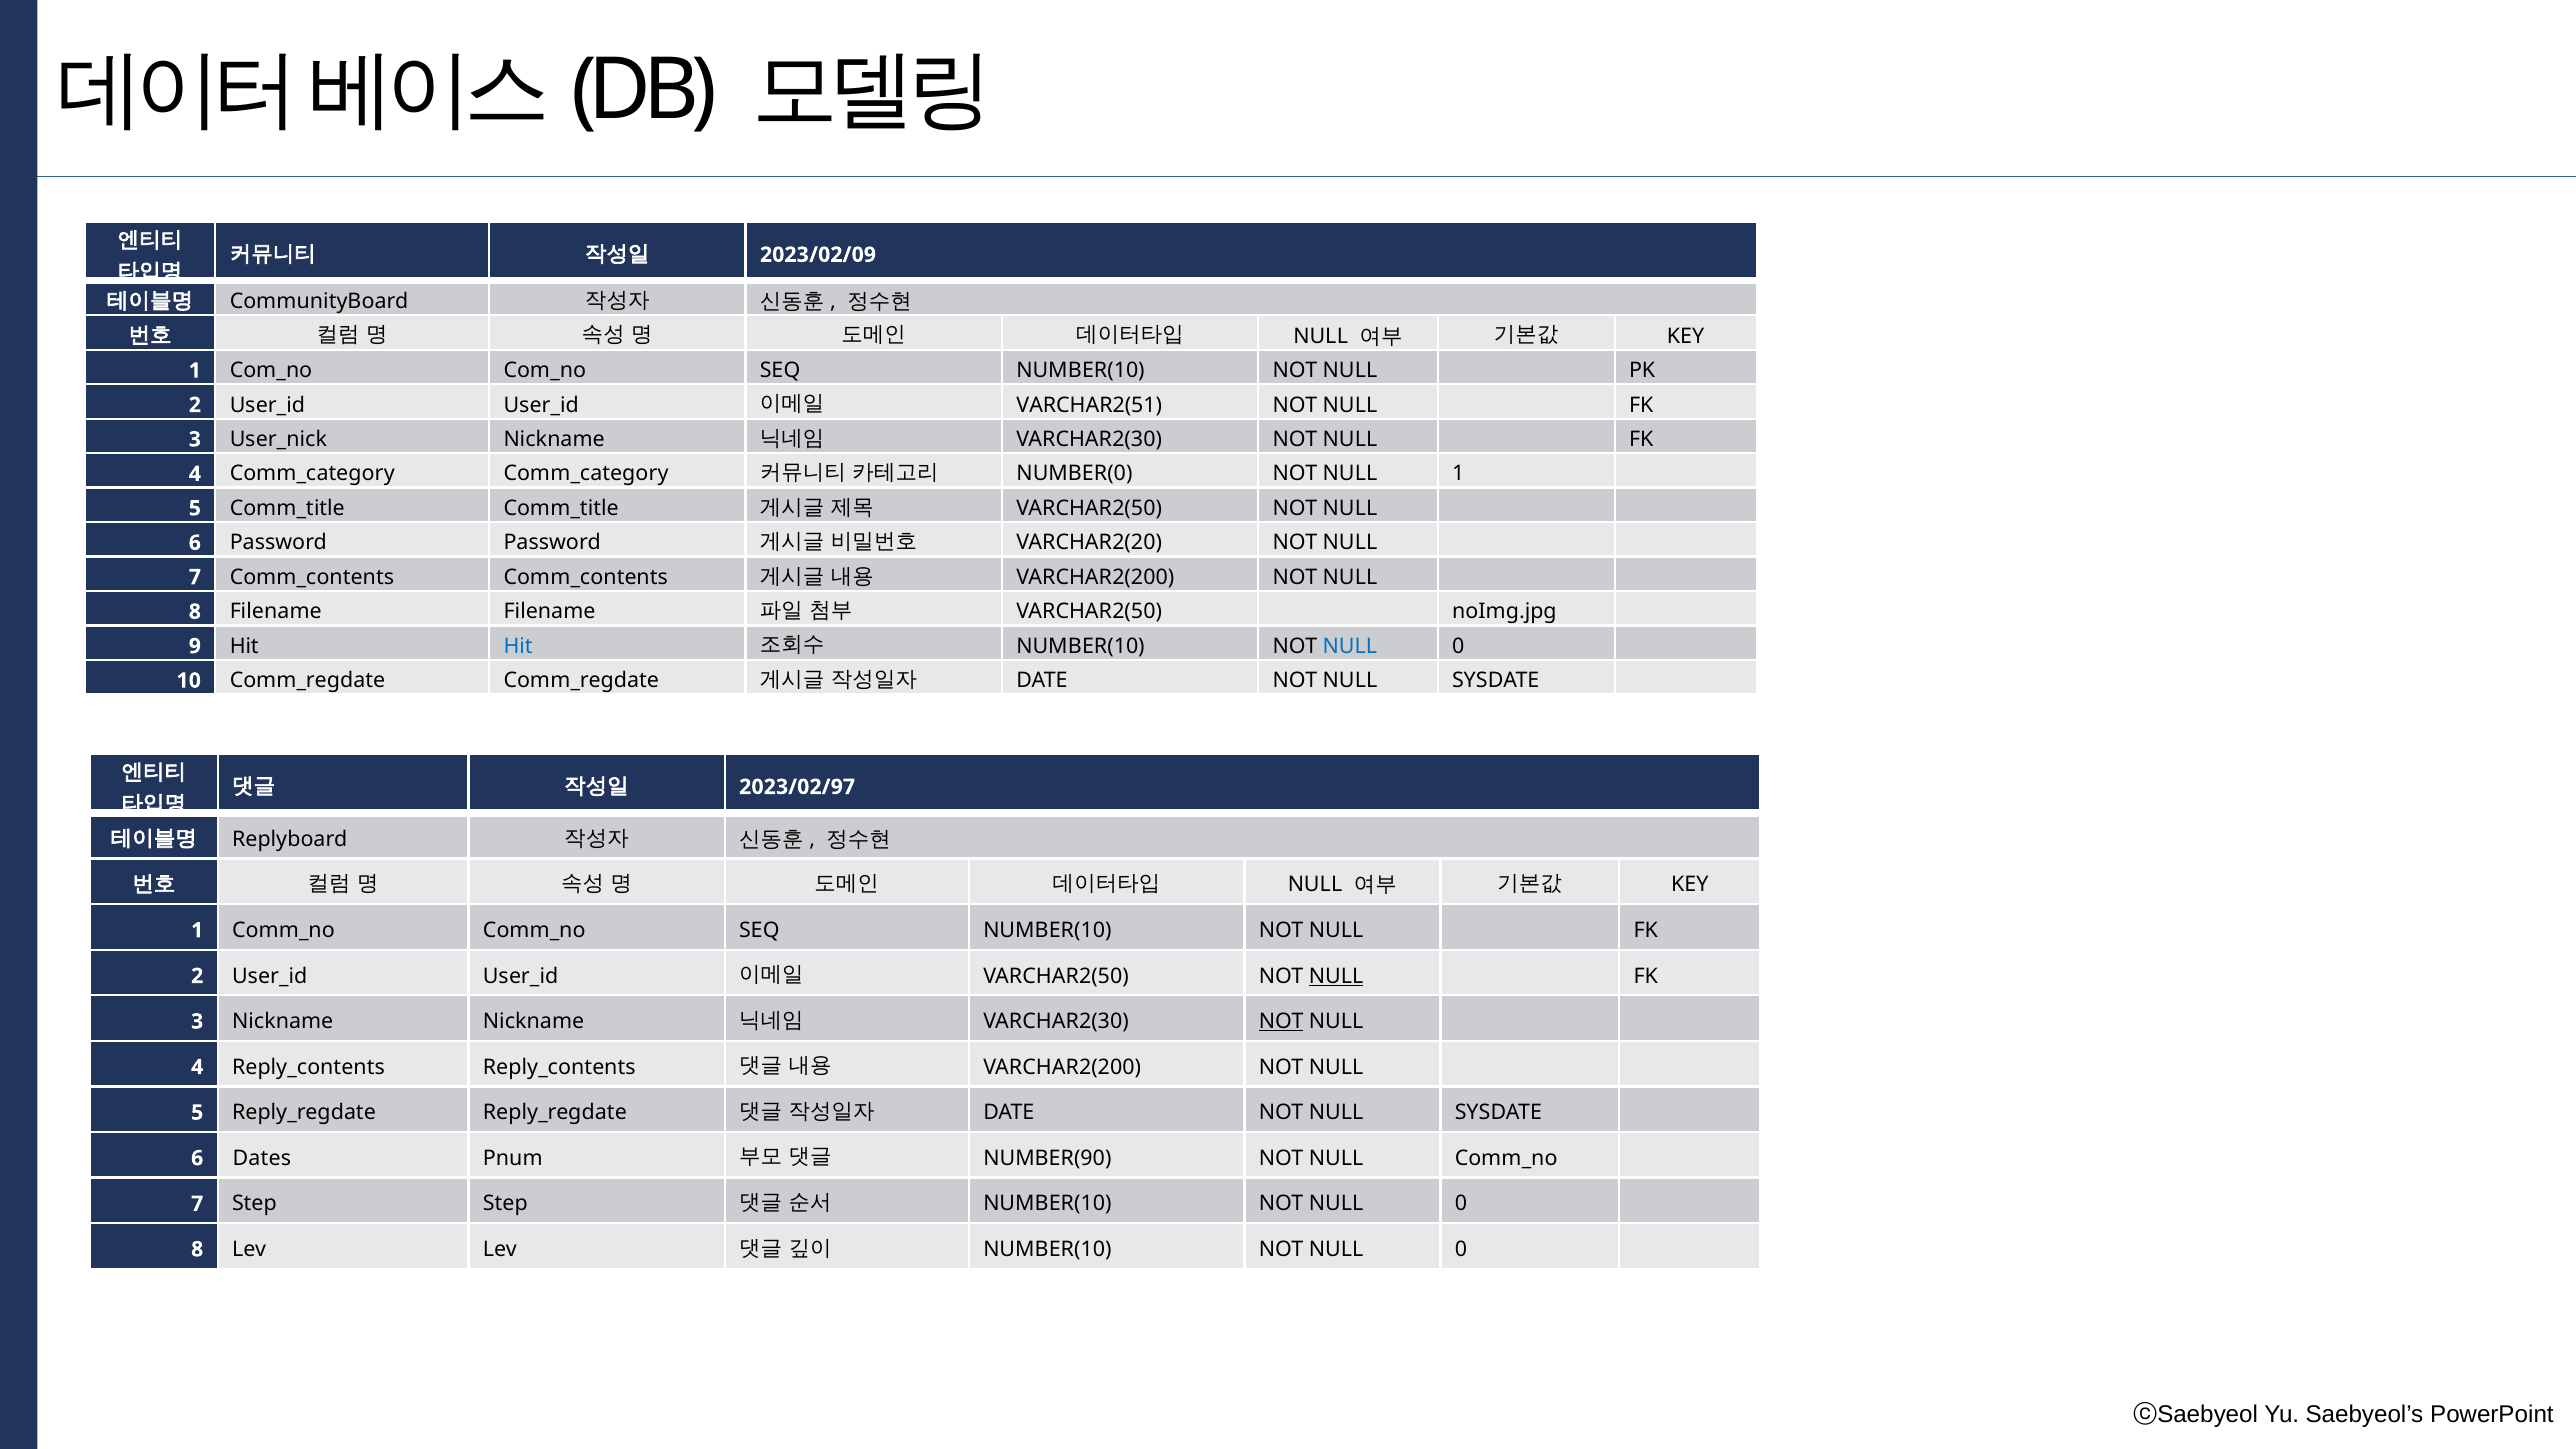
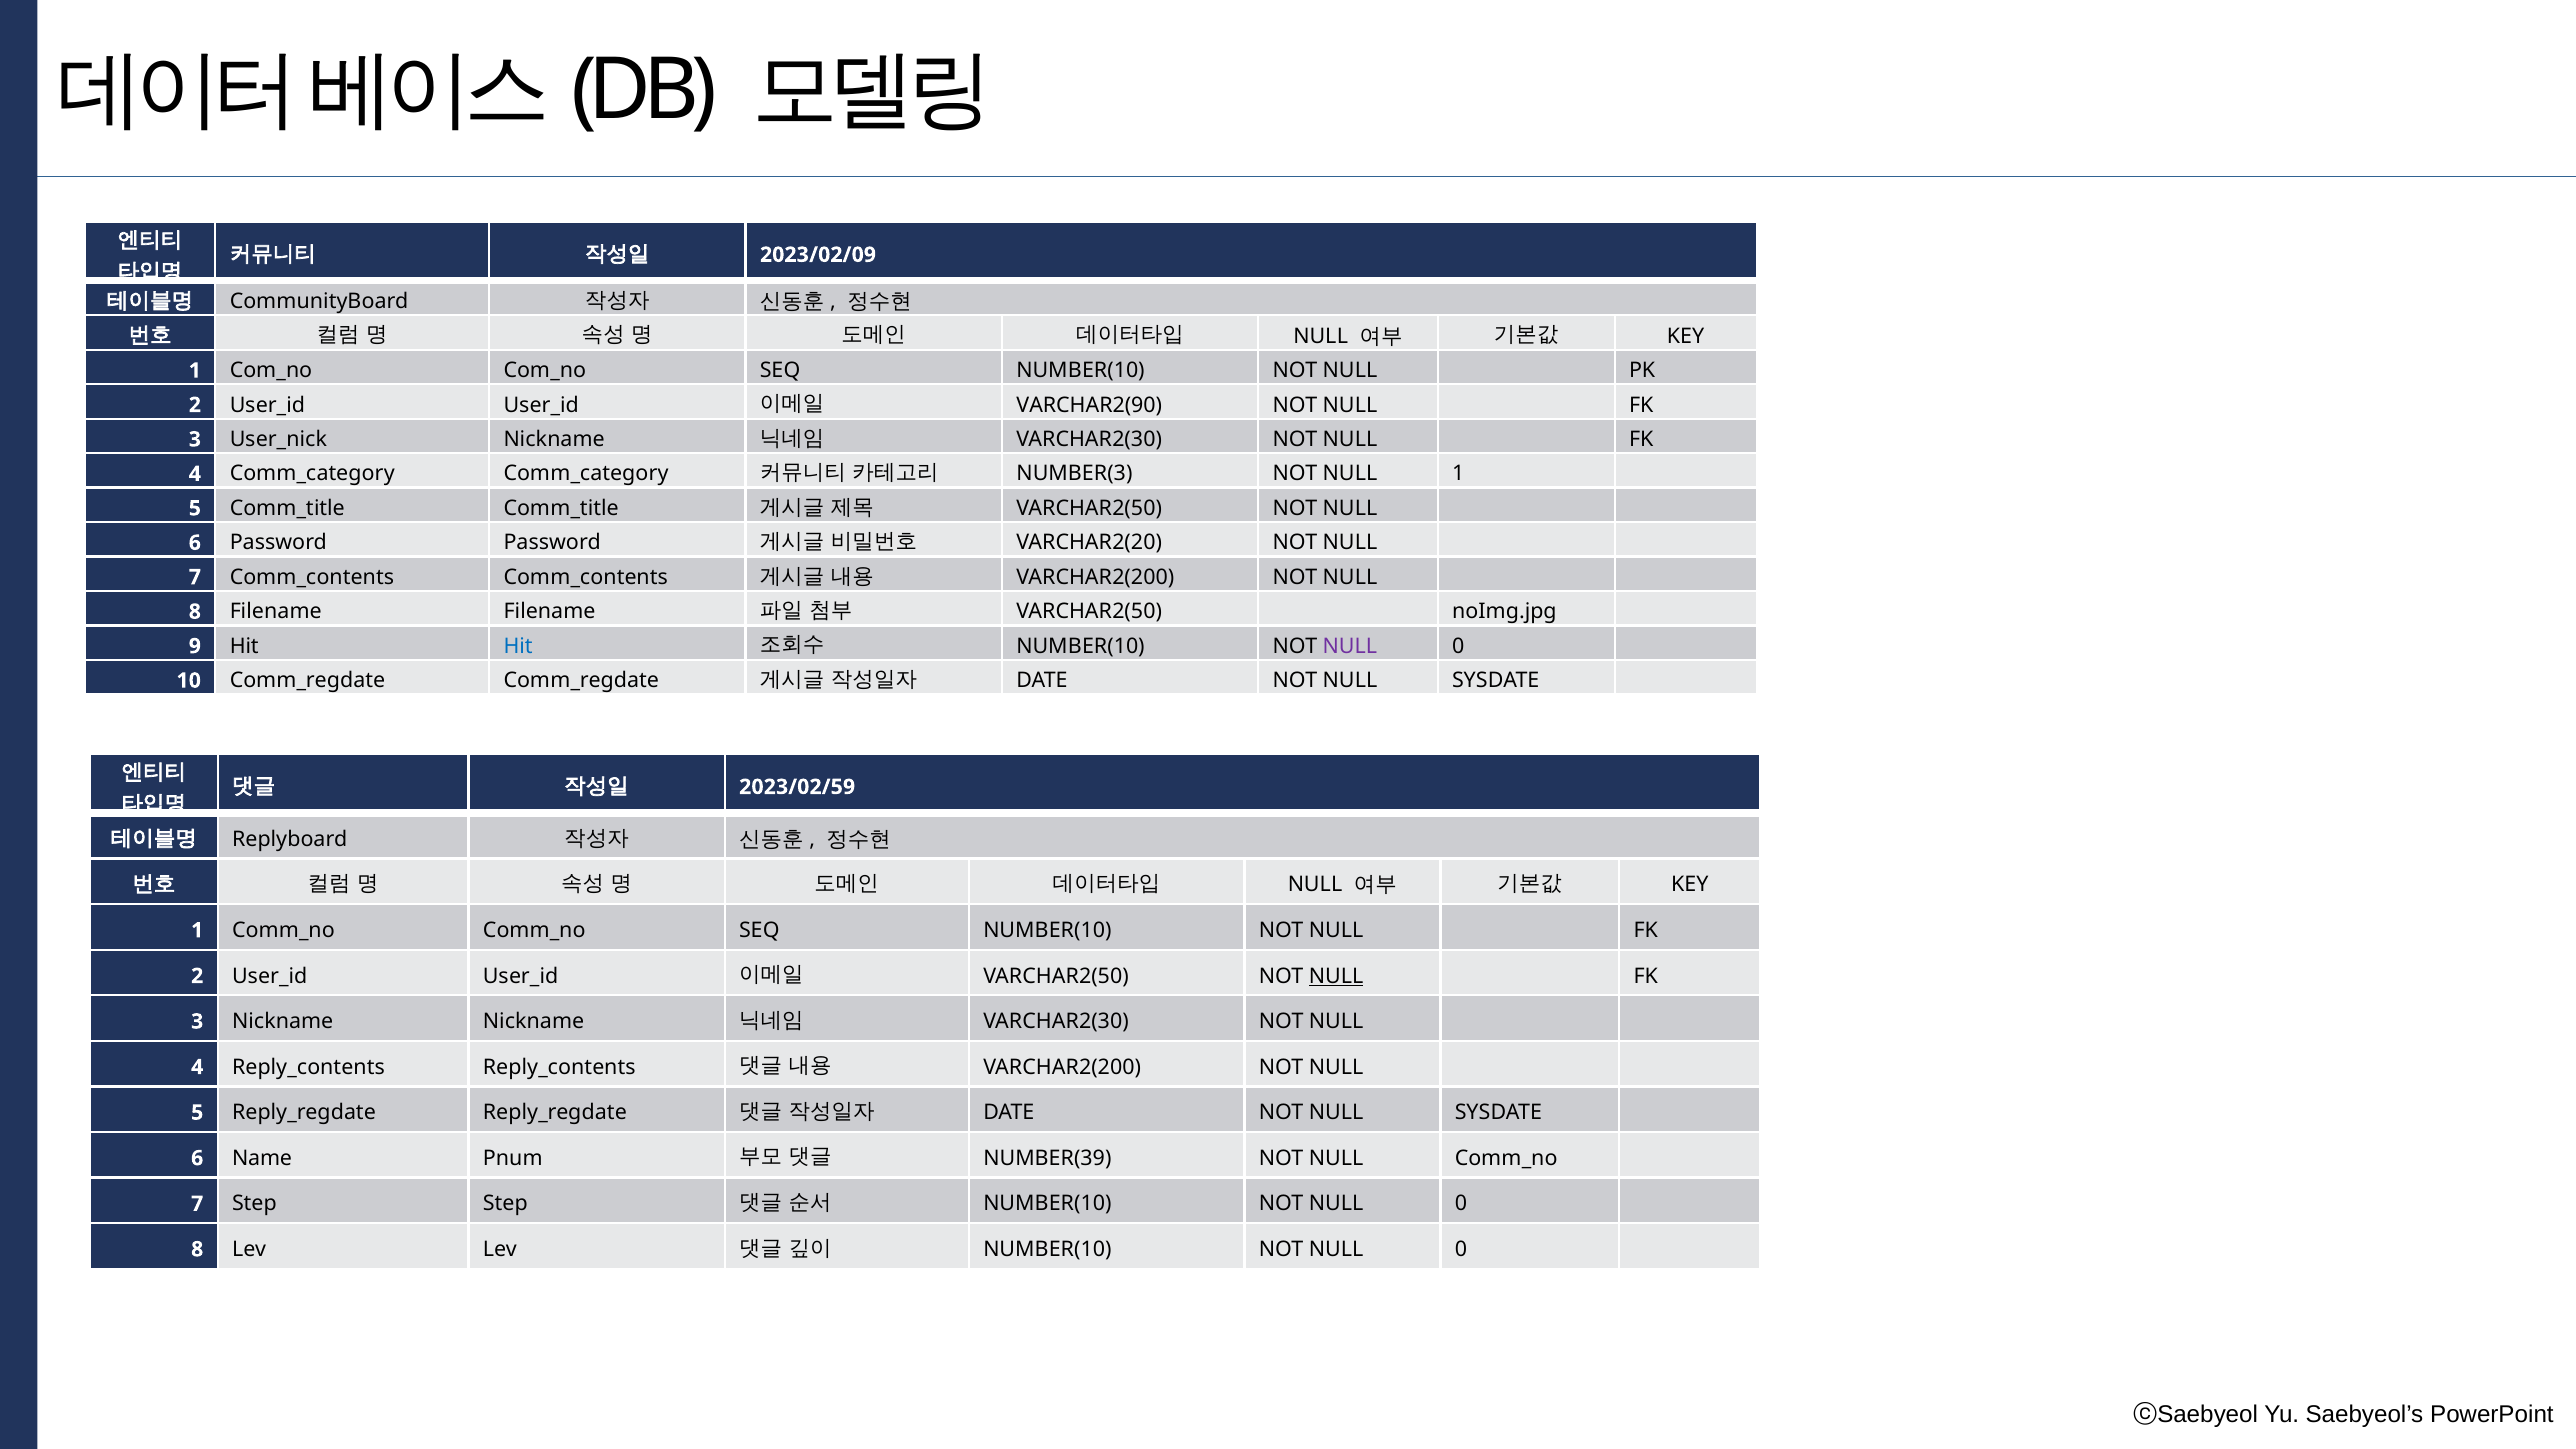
VARCHAR2(51: VARCHAR2(51 -> VARCHAR2(90
NUMBER(0: NUMBER(0 -> NUMBER(3
NULL at (1350, 646) colour: blue -> purple
2023/02/97: 2023/02/97 -> 2023/02/59
NOT at (1281, 1022) underline: present -> none
Dates: Dates -> Name
NUMBER(90: NUMBER(90 -> NUMBER(39
